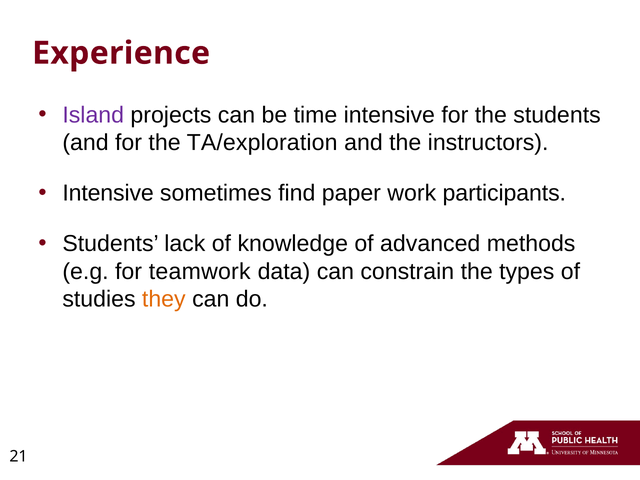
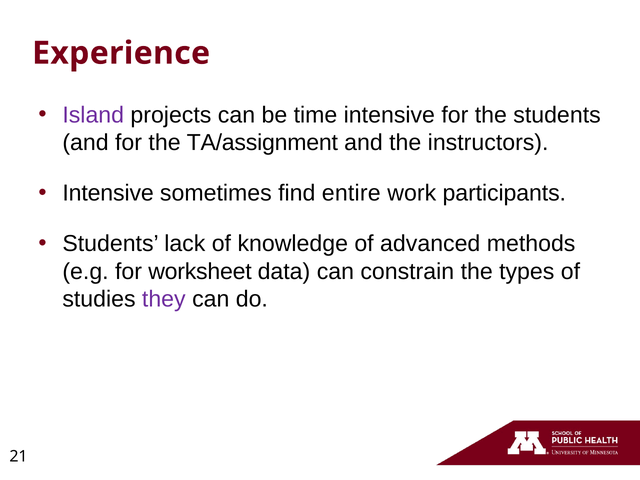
TA/exploration: TA/exploration -> TA/assignment
paper: paper -> entire
teamwork: teamwork -> worksheet
they colour: orange -> purple
